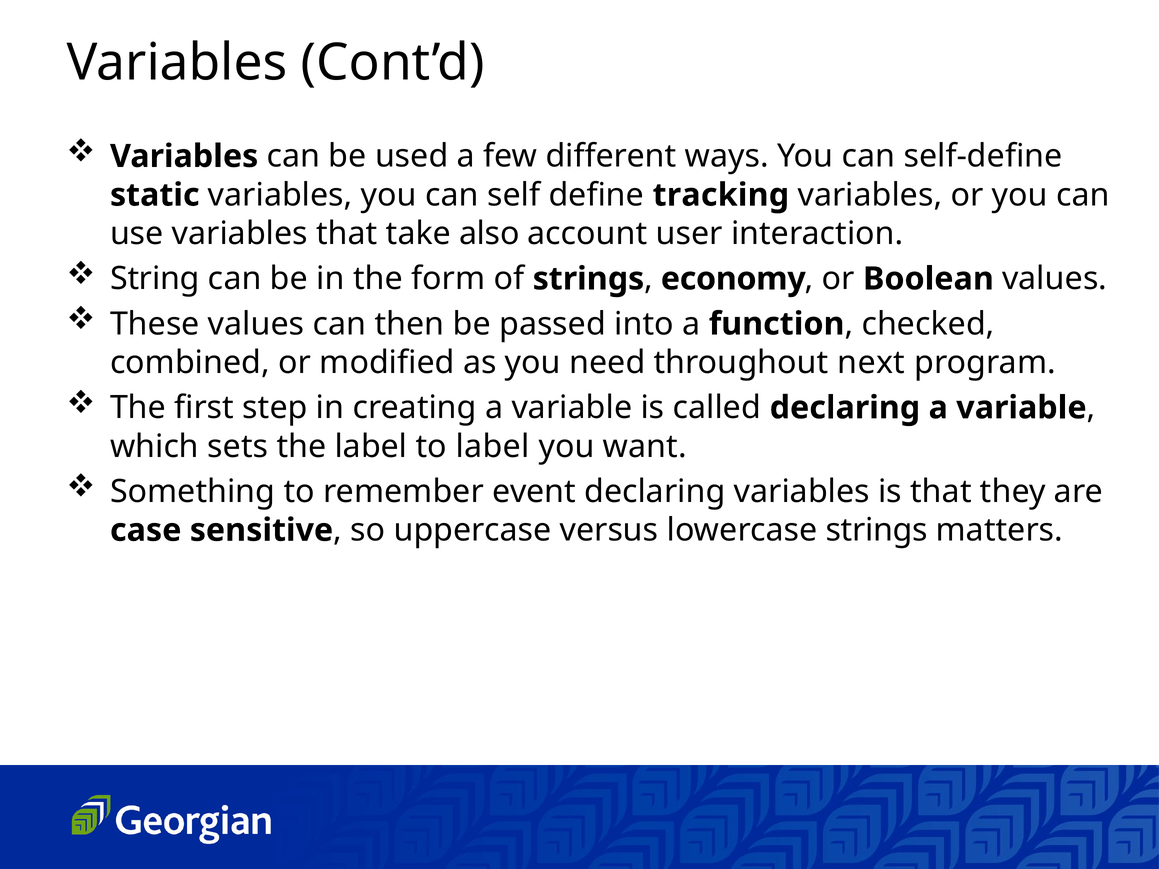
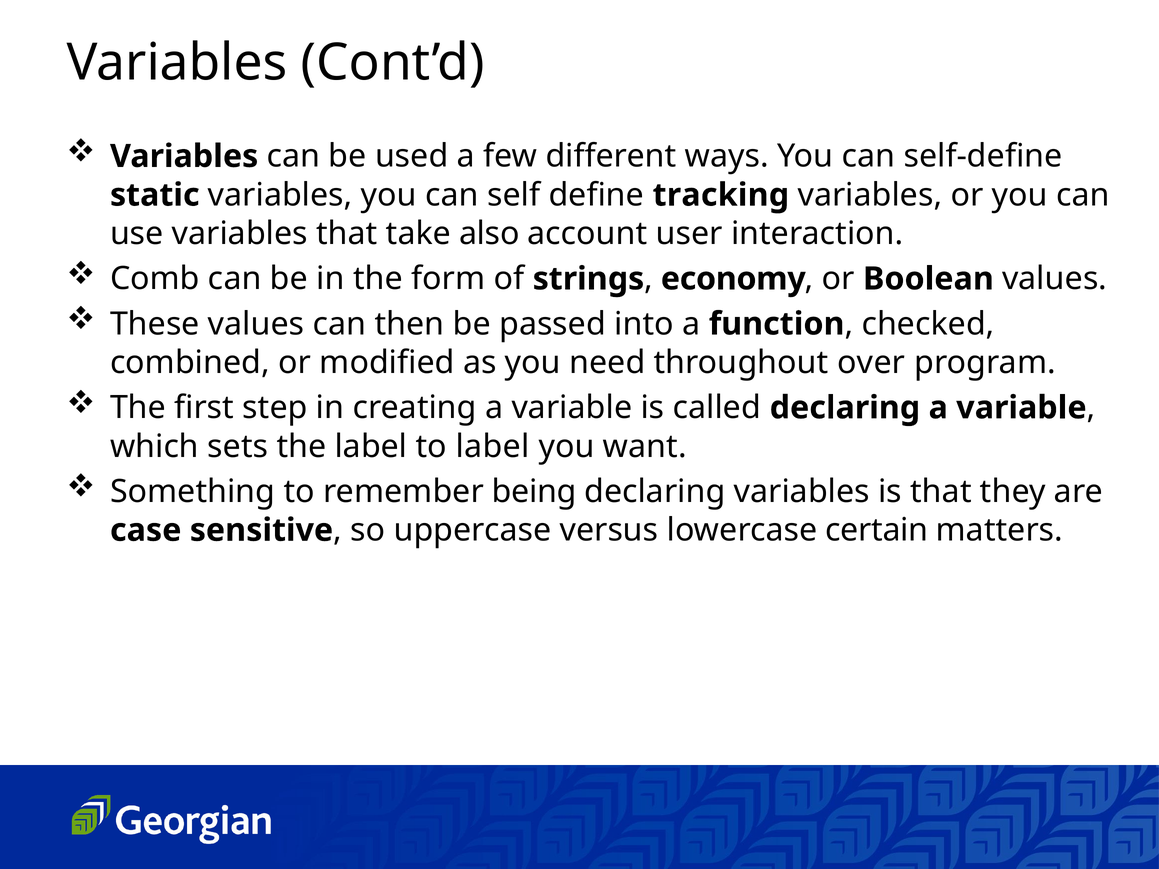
String: String -> Comb
next: next -> over
event: event -> being
lowercase strings: strings -> certain
